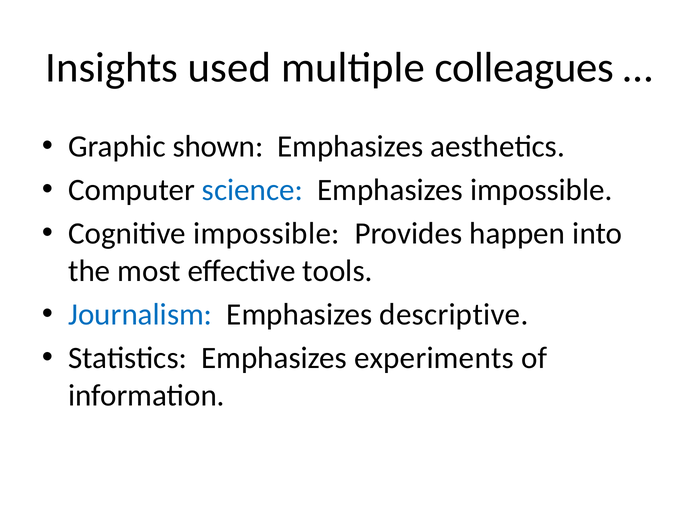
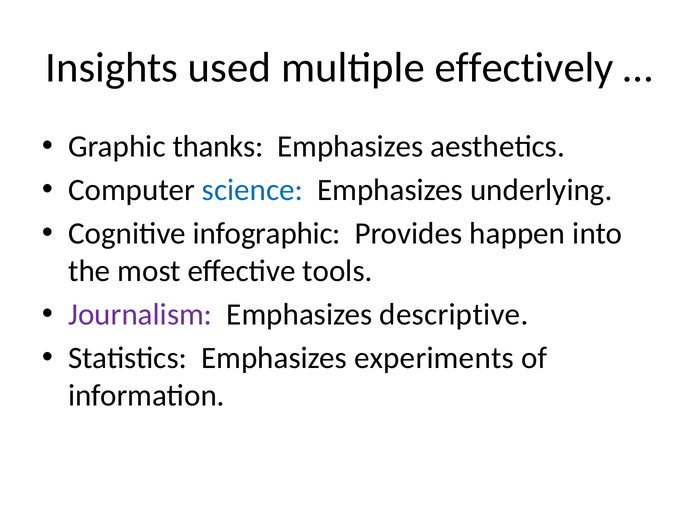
colleagues: colleagues -> effectively
shown: shown -> thanks
Emphasizes impossible: impossible -> underlying
Cognitive impossible: impossible -> infographic
Journalism colour: blue -> purple
